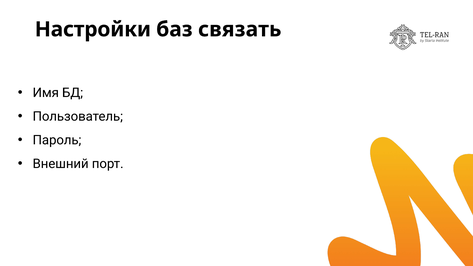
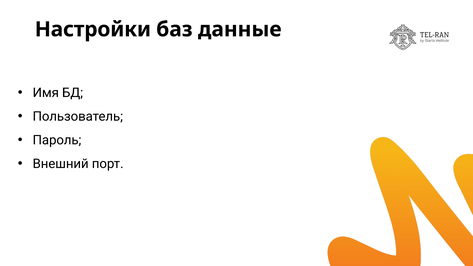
связать: связать -> данные
